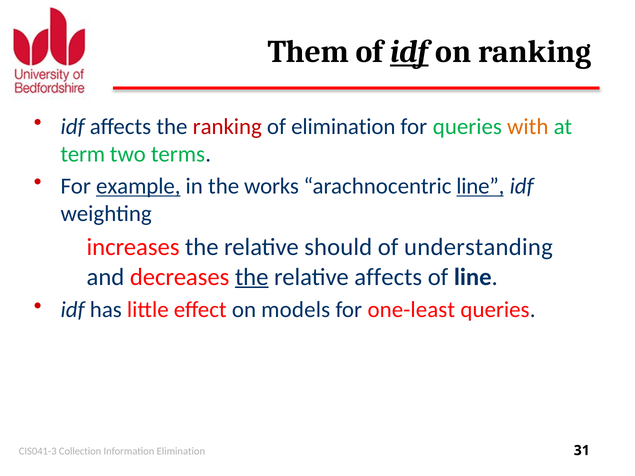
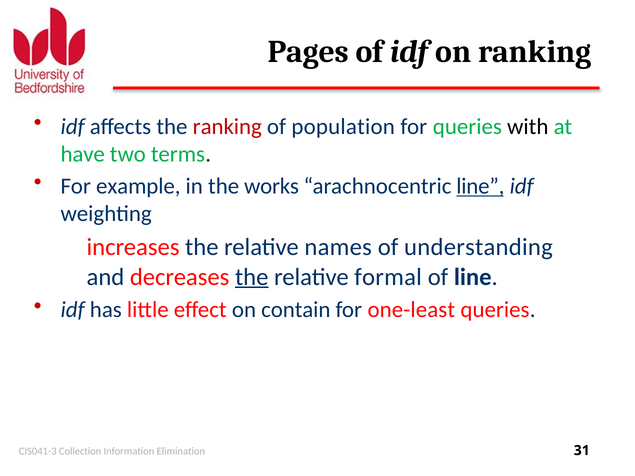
Them: Them -> Pages
idf at (409, 52) underline: present -> none
of elimination: elimination -> population
with colour: orange -> black
term: term -> have
example underline: present -> none
should: should -> names
relative affects: affects -> formal
models: models -> contain
